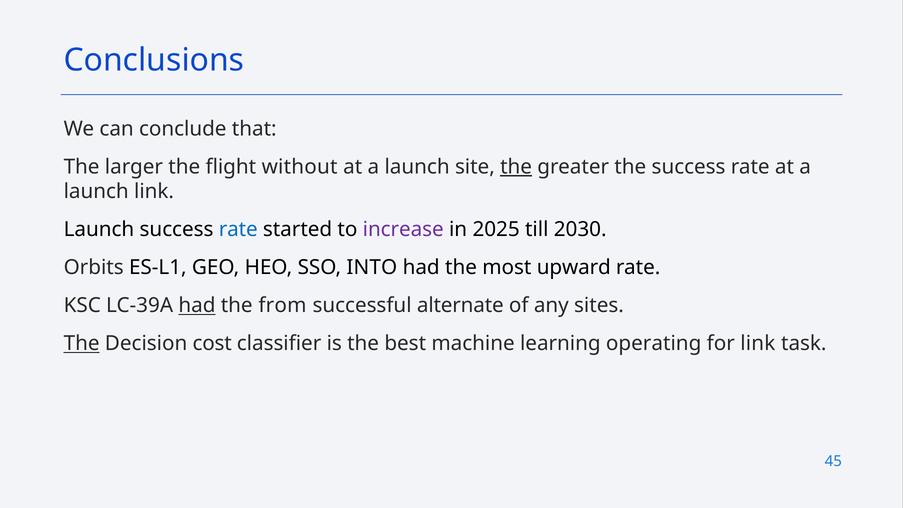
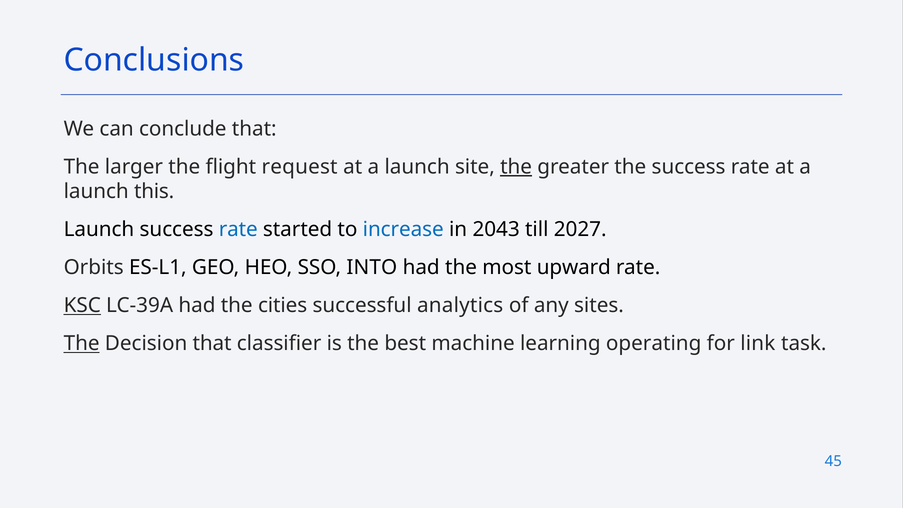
without: without -> request
launch link: link -> this
increase colour: purple -> blue
2025: 2025 -> 2043
2030: 2030 -> 2027
KSC underline: none -> present
had at (197, 305) underline: present -> none
from: from -> cities
alternate: alternate -> analytics
Decision cost: cost -> that
